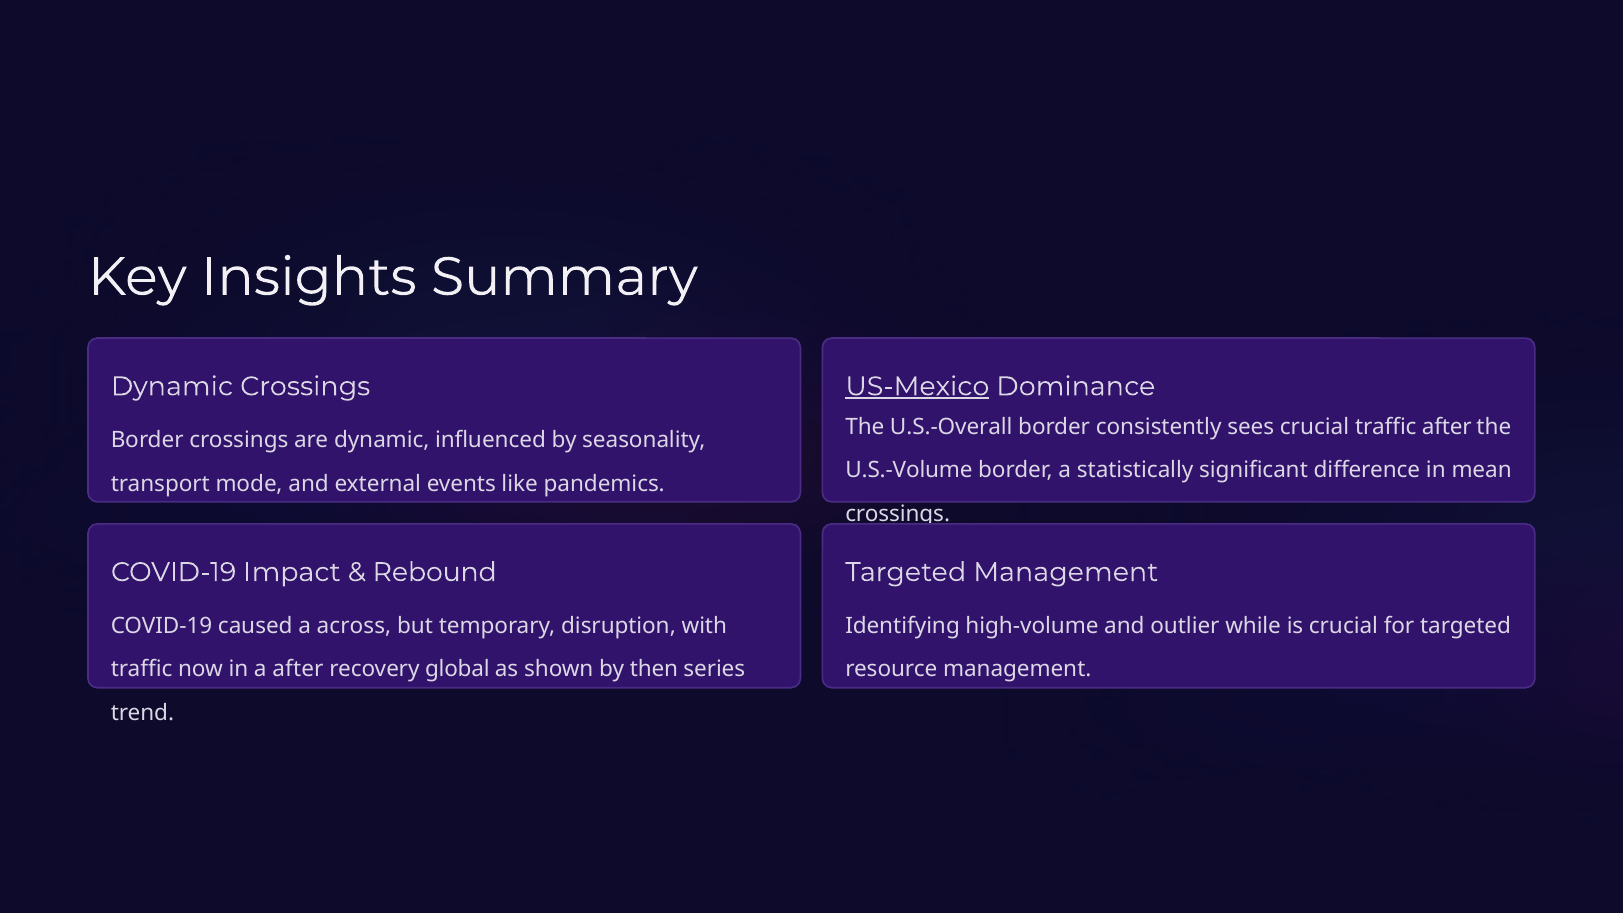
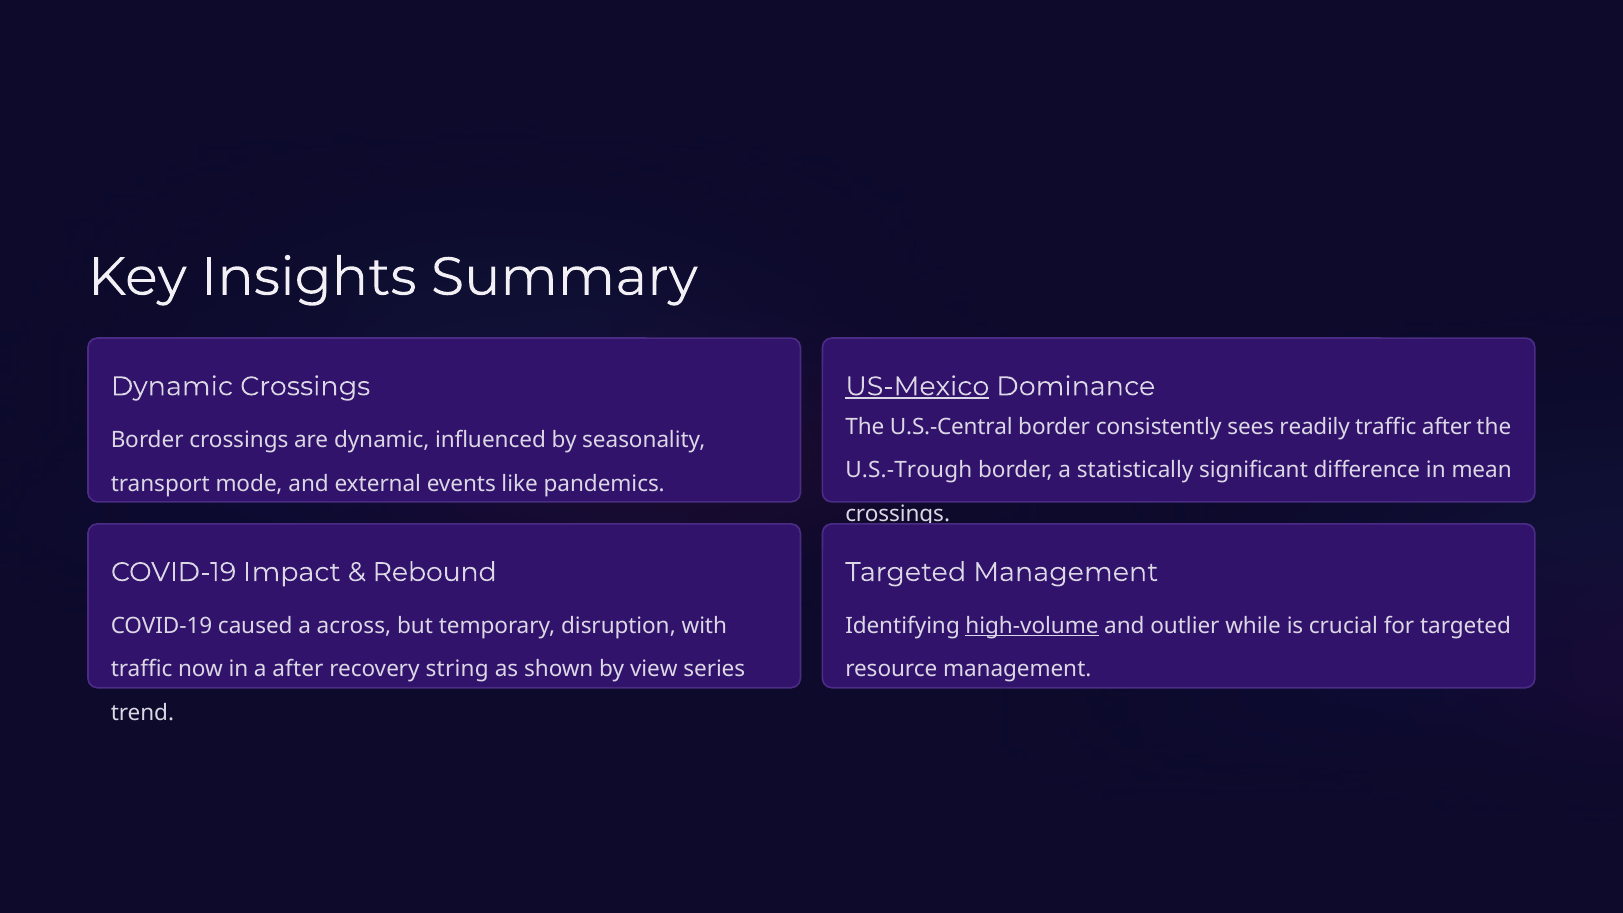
U.S.-Overall: U.S.-Overall -> U.S.-Central
sees crucial: crucial -> readily
U.S.-Volume: U.S.-Volume -> U.S.-Trough
high-volume underline: none -> present
global: global -> string
then: then -> view
